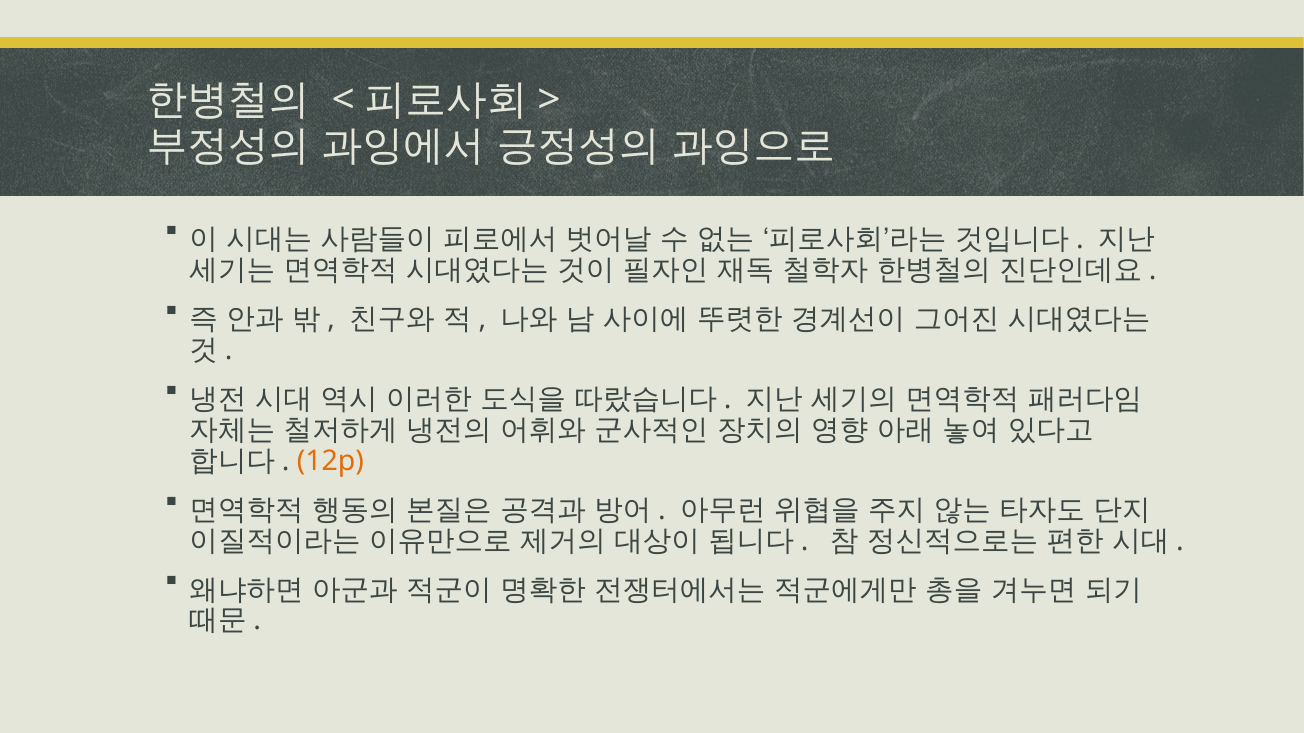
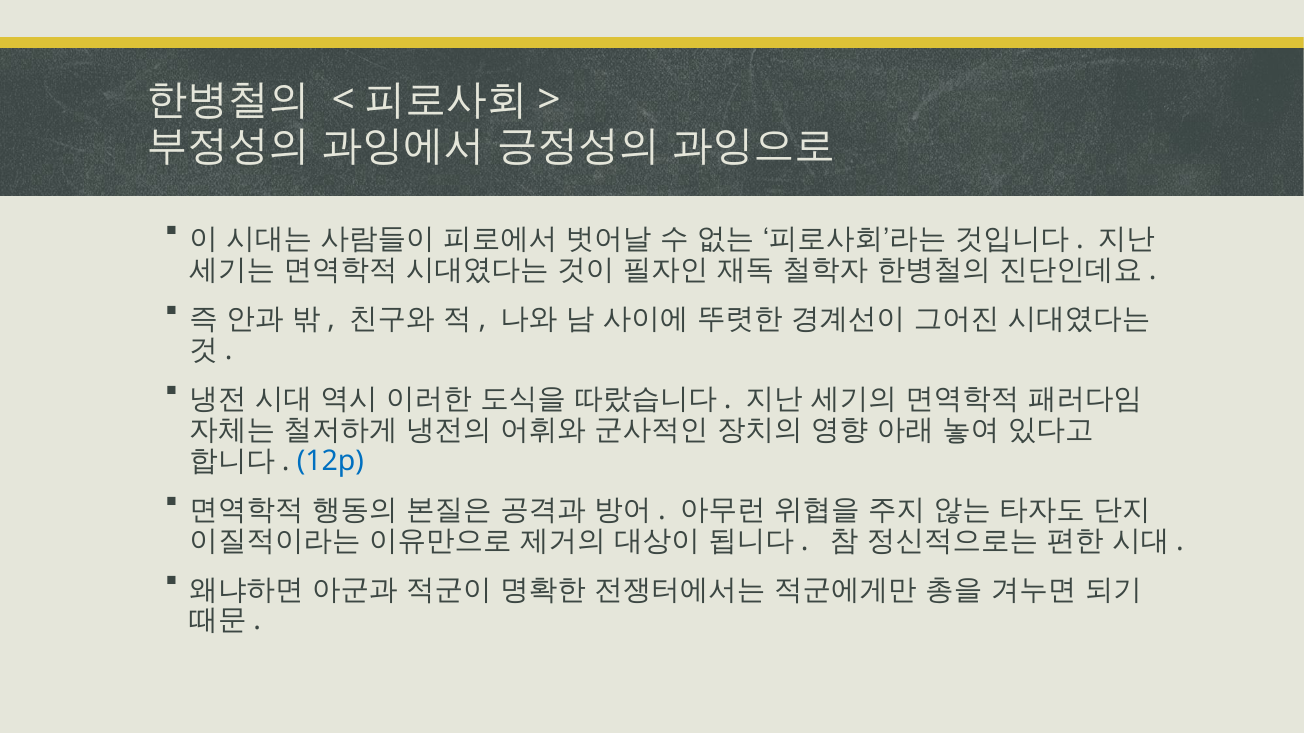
12p colour: orange -> blue
